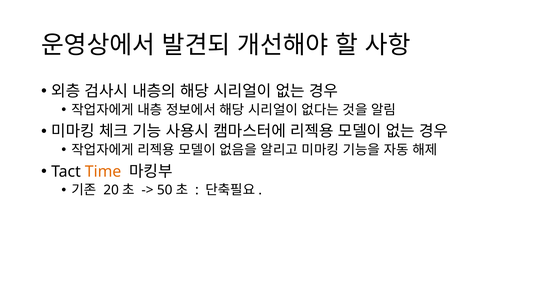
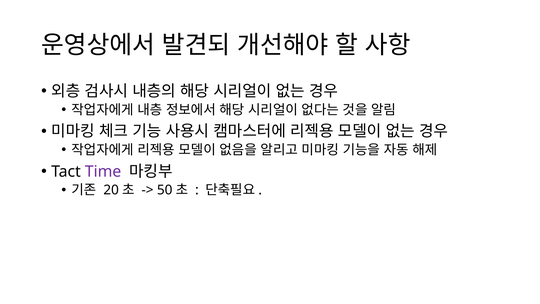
Time colour: orange -> purple
